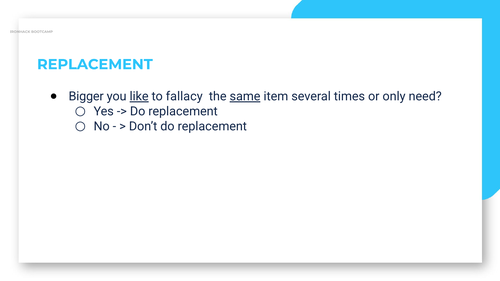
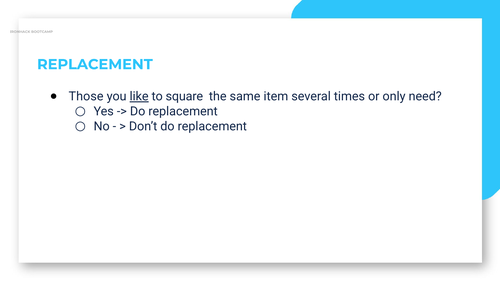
Bigger: Bigger -> Those
fallacy: fallacy -> square
same underline: present -> none
